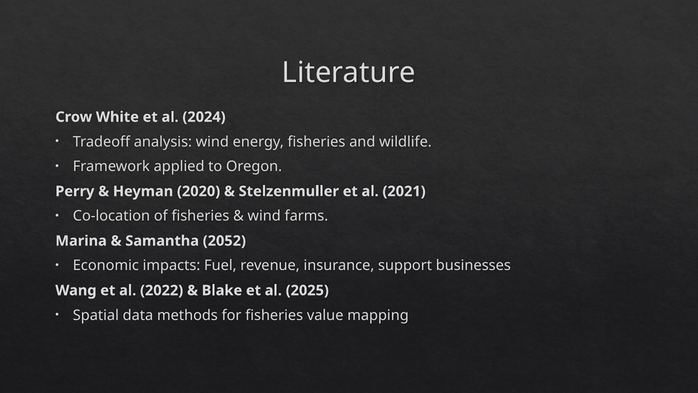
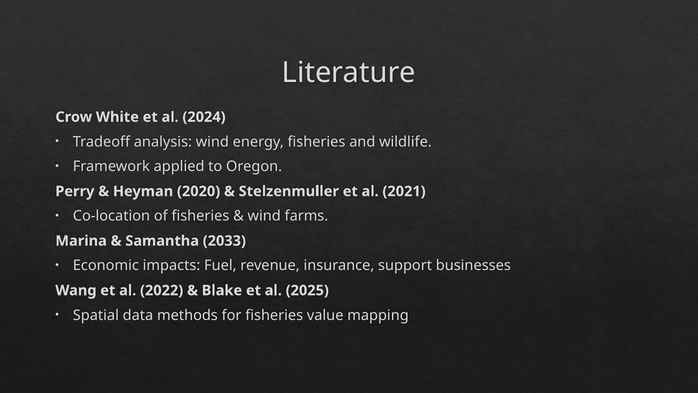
2052: 2052 -> 2033
